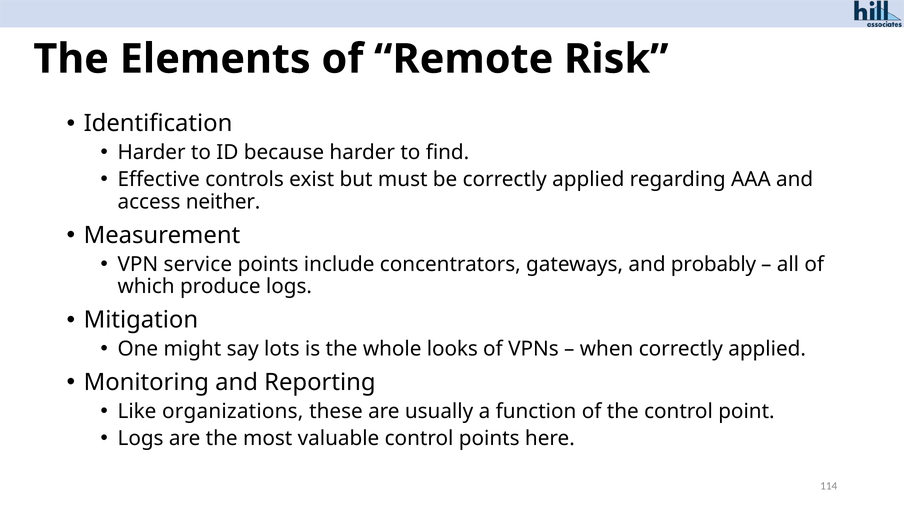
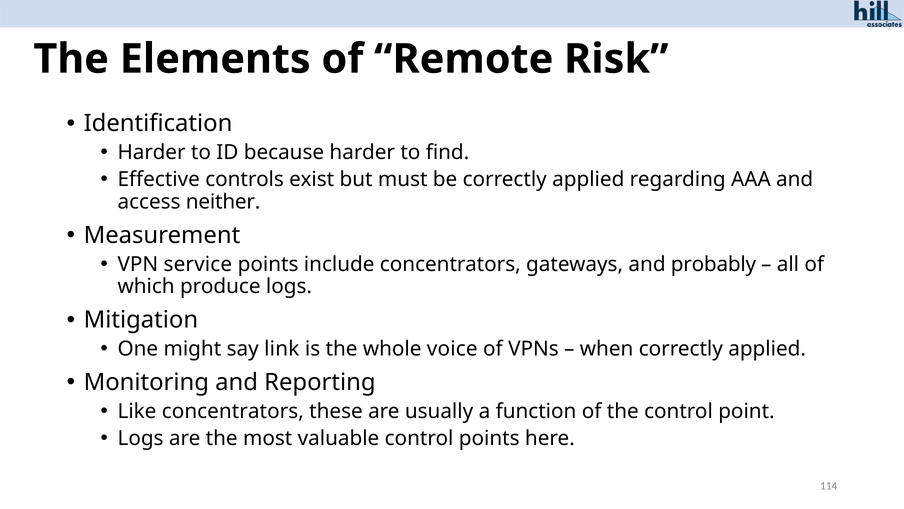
lots: lots -> link
looks: looks -> voice
Like organizations: organizations -> concentrators
